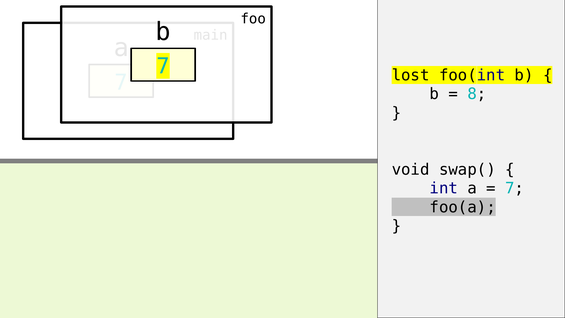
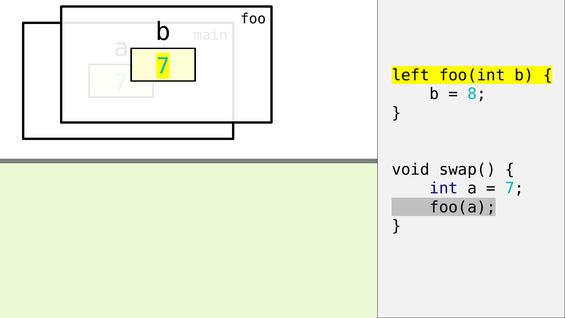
lost: lost -> left
